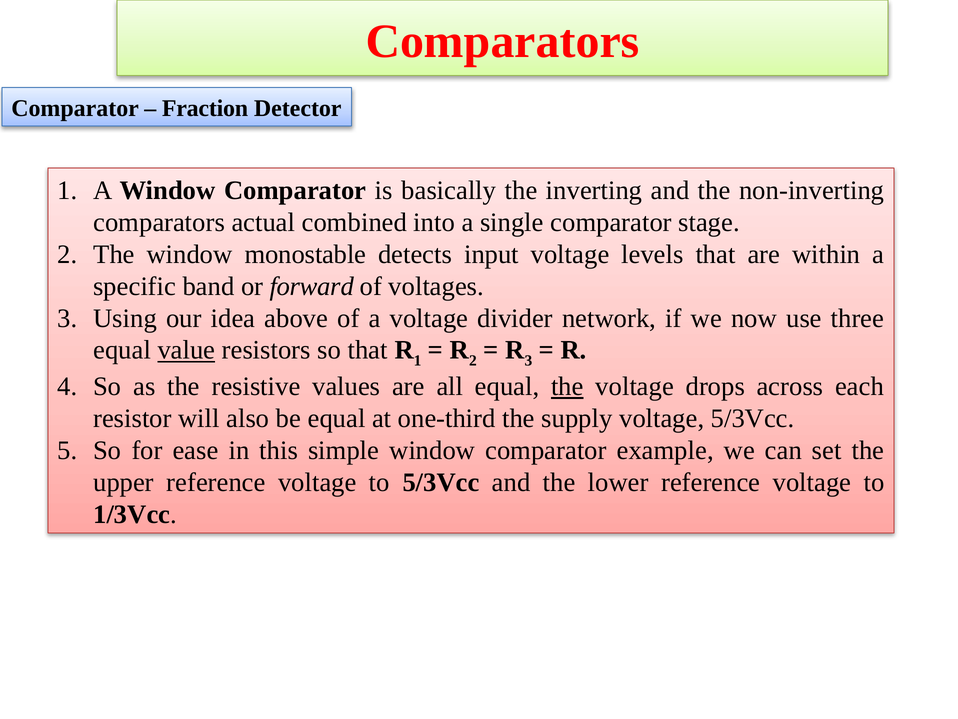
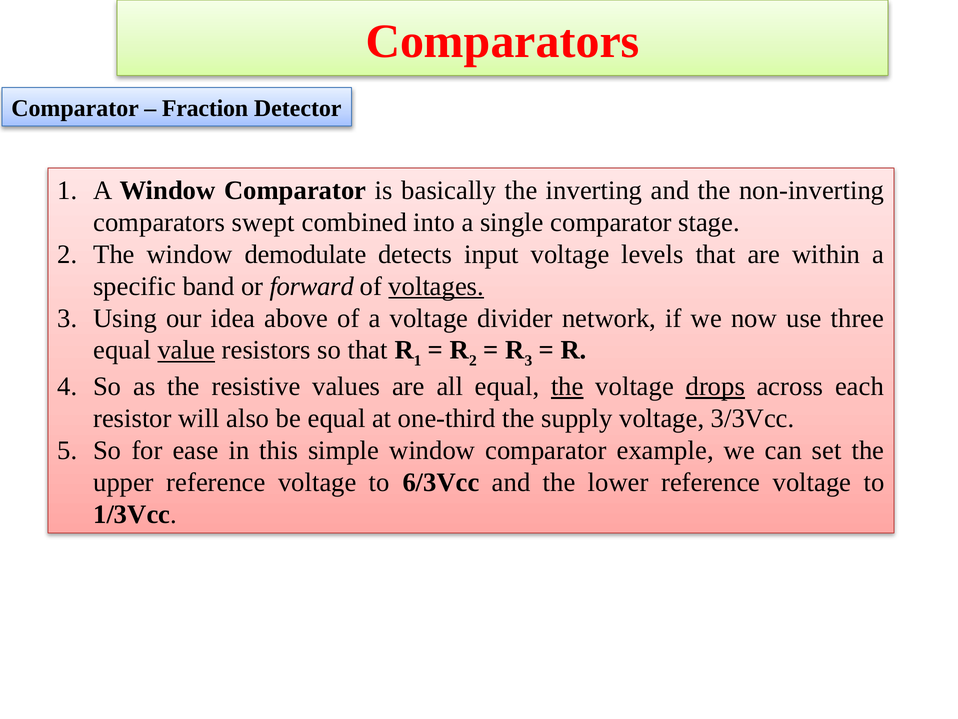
actual: actual -> swept
monostable: monostable -> demodulate
voltages underline: none -> present
drops underline: none -> present
voltage 5/3Vcc: 5/3Vcc -> 3/3Vcc
to 5/3Vcc: 5/3Vcc -> 6/3Vcc
